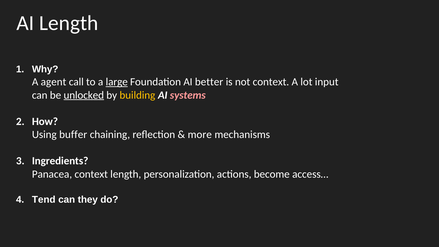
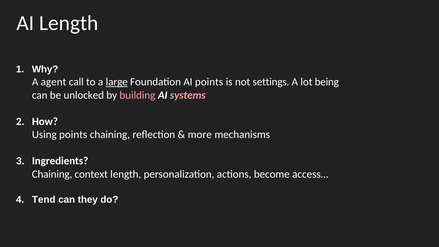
AI better: better -> points
not context: context -> settings
input: input -> being
unlocked underline: present -> none
building colour: yellow -> pink
Using buffer: buffer -> points
Panacea at (52, 174): Panacea -> Chaining
